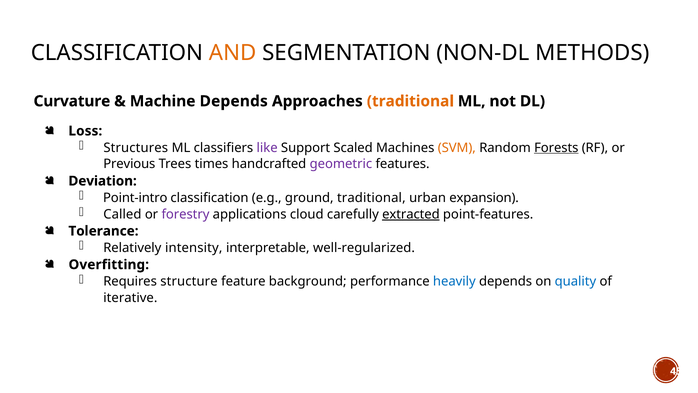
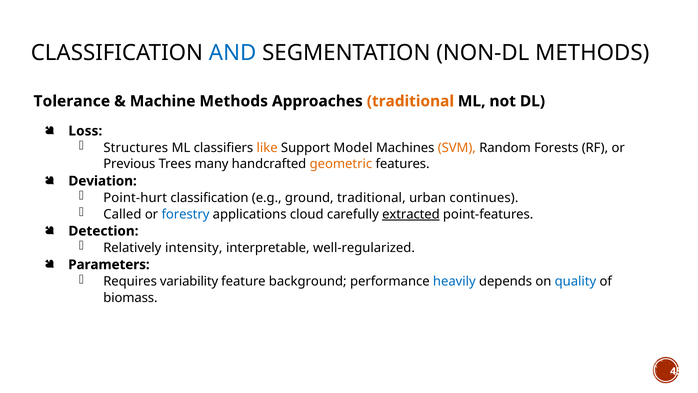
AND colour: orange -> blue
Curvature: Curvature -> Tolerance
Machine Depends: Depends -> Methods
like colour: purple -> orange
Scaled: Scaled -> Model
Forests underline: present -> none
times: times -> many
geometric colour: purple -> orange
Point-intro: Point-intro -> Point-hurt
expansion: expansion -> continues
forestry colour: purple -> blue
Tolerance: Tolerance -> Detection
Overfitting: Overfitting -> Parameters
structure: structure -> variability
iterative: iterative -> biomass
